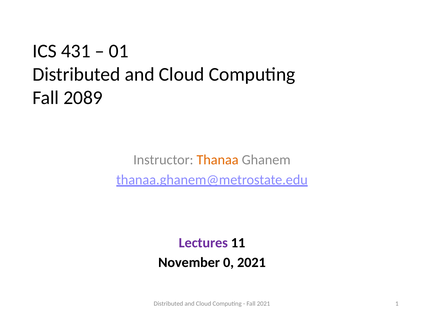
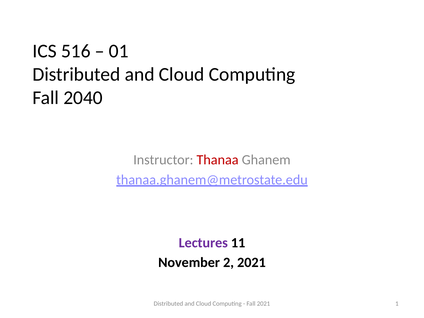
431: 431 -> 516
2089: 2089 -> 2040
Thanaa colour: orange -> red
0: 0 -> 2
